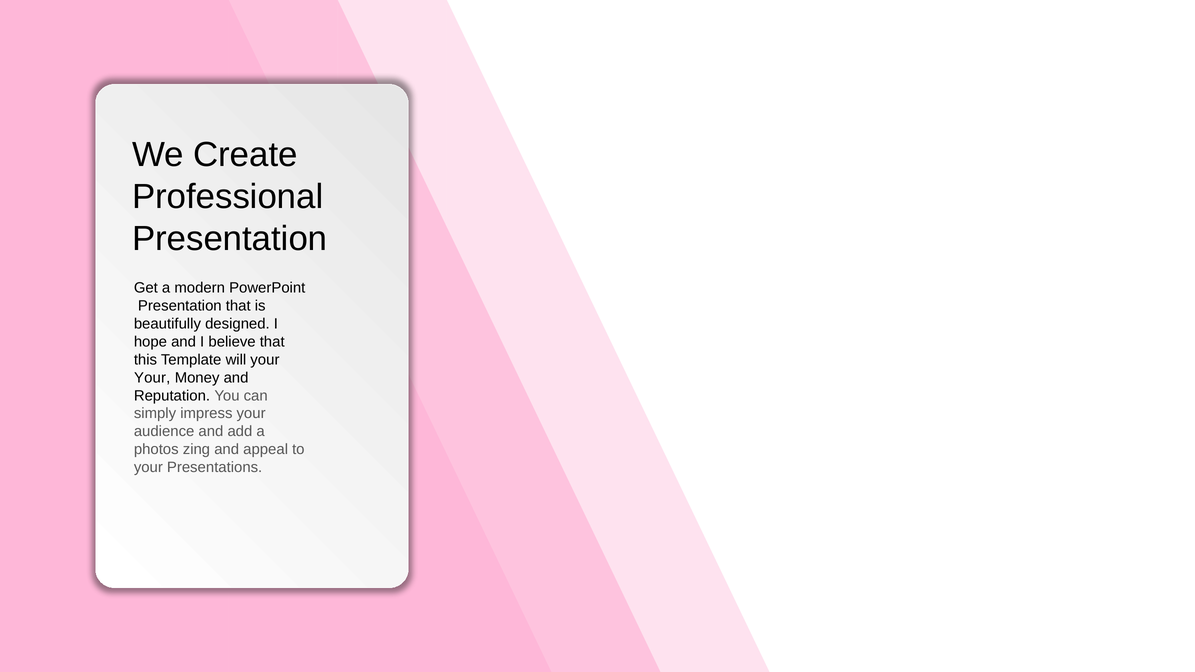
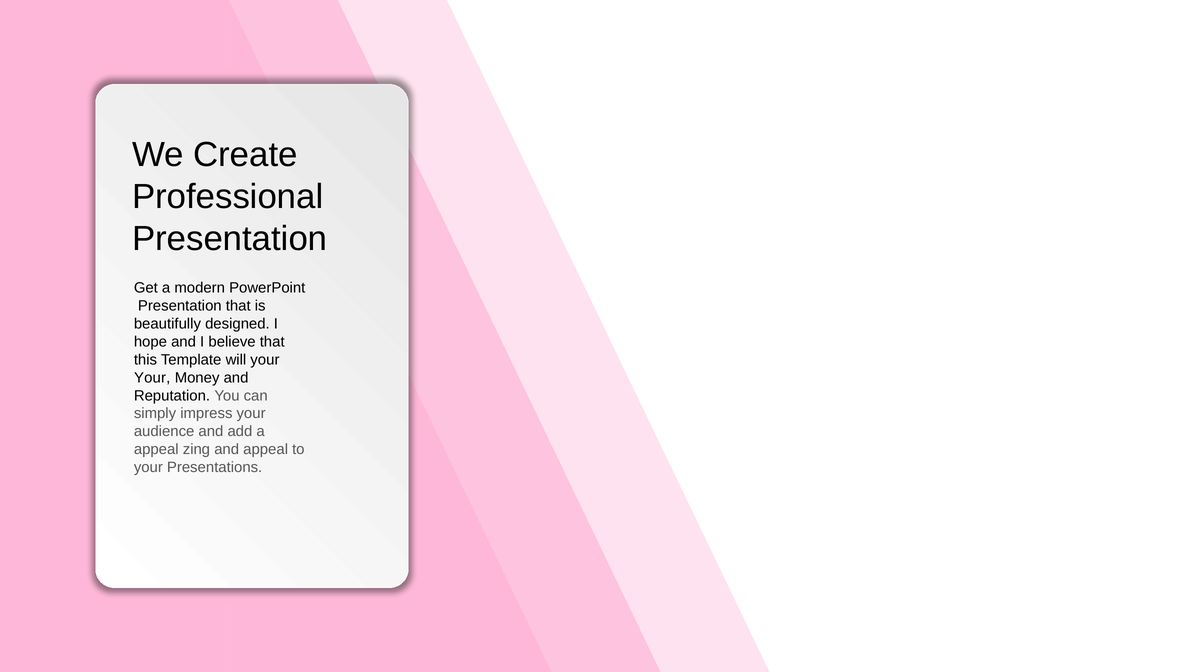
photos at (156, 449): photos -> appeal
